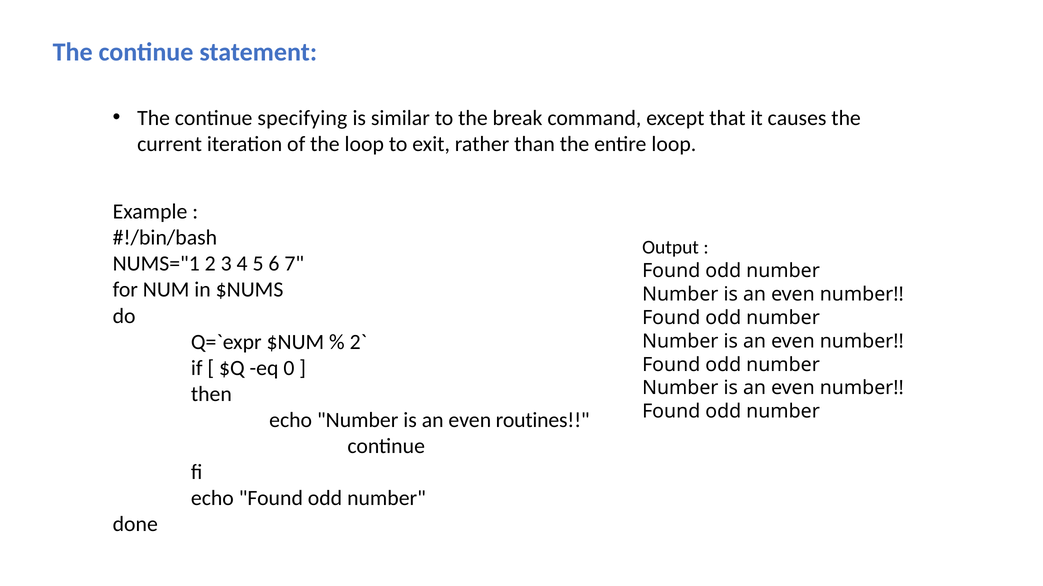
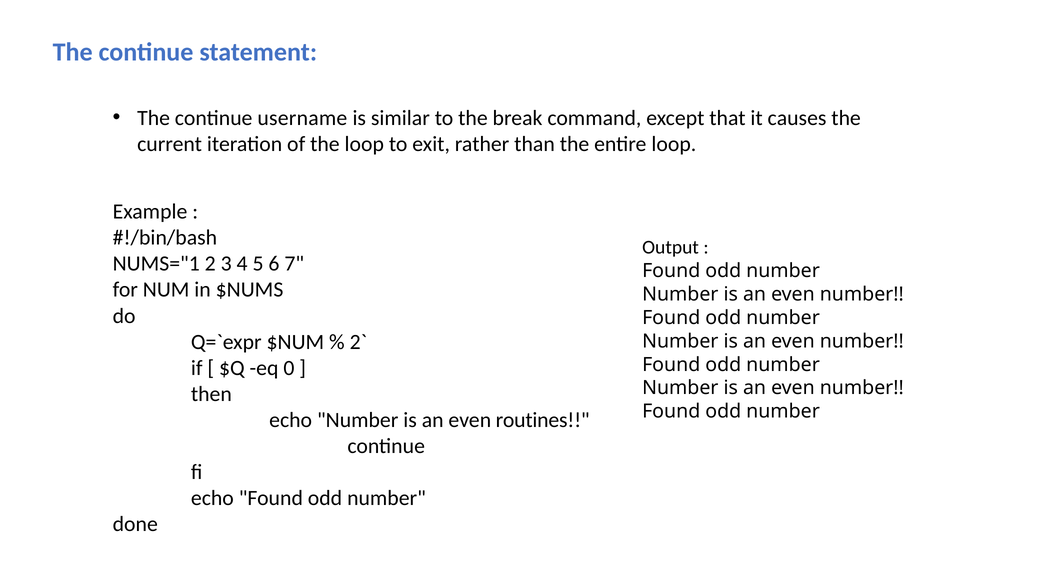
specifying: specifying -> username
